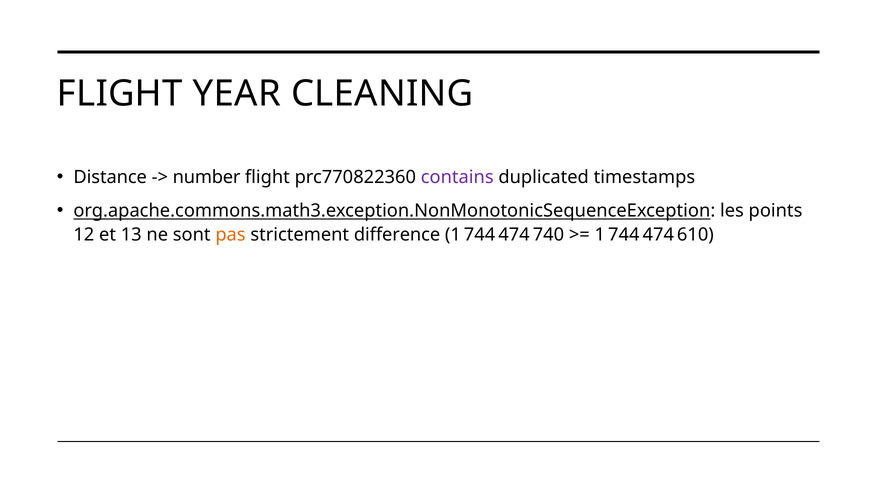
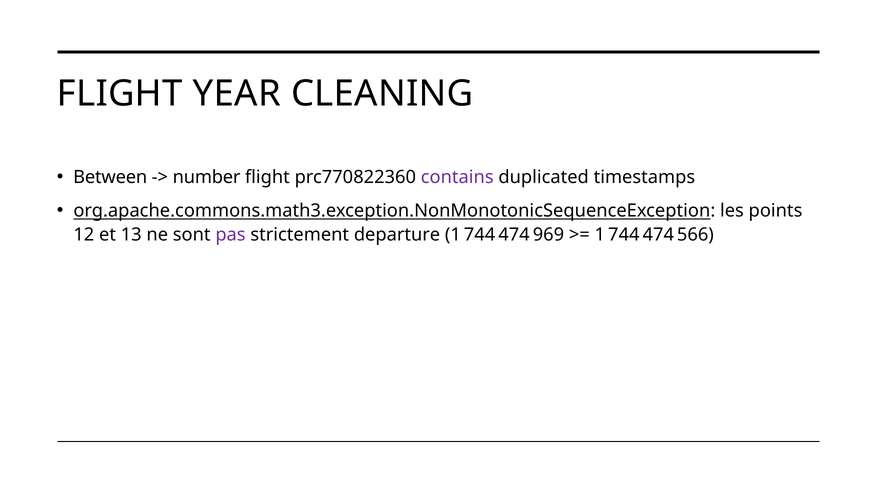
Distance: Distance -> Between
pas colour: orange -> purple
difference: difference -> departure
740: 740 -> 969
610: 610 -> 566
